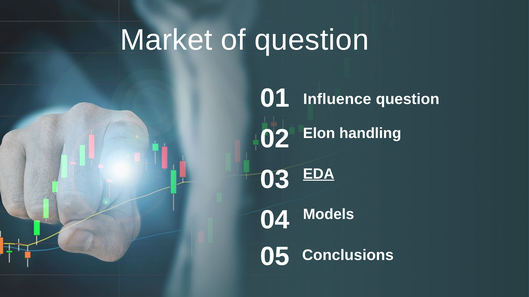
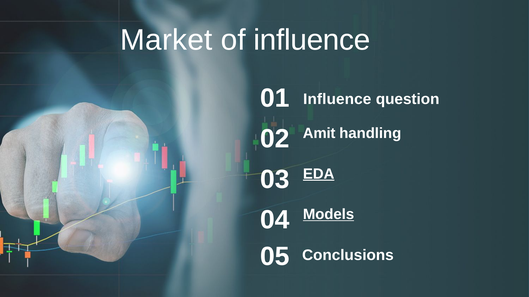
of question: question -> influence
Elon: Elon -> Amit
Models underline: none -> present
